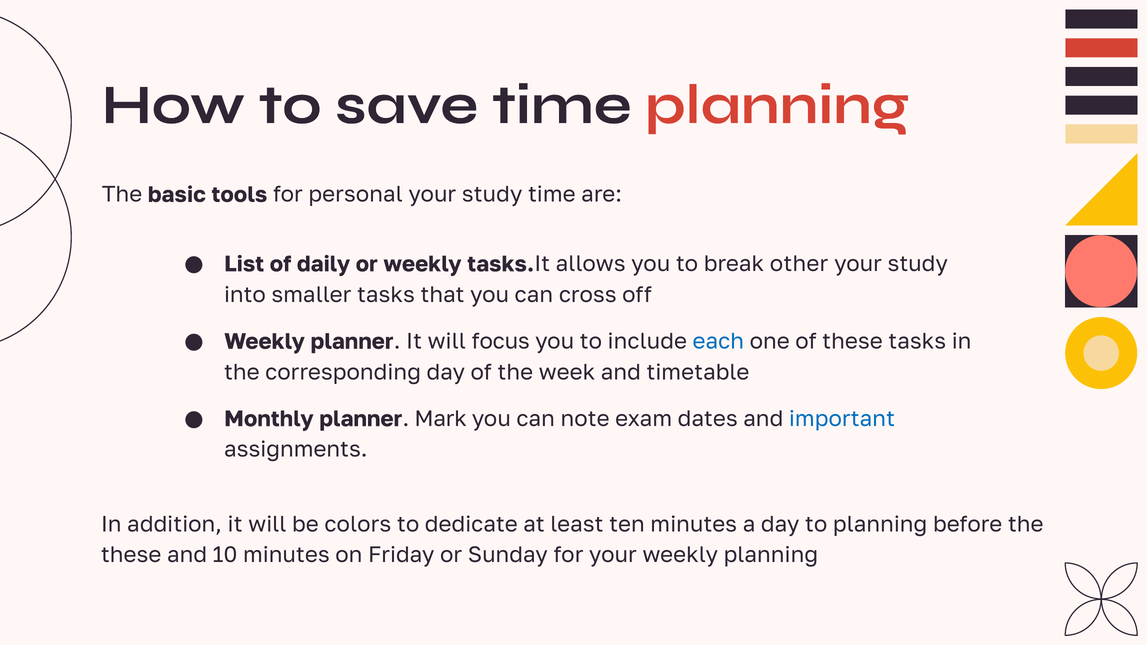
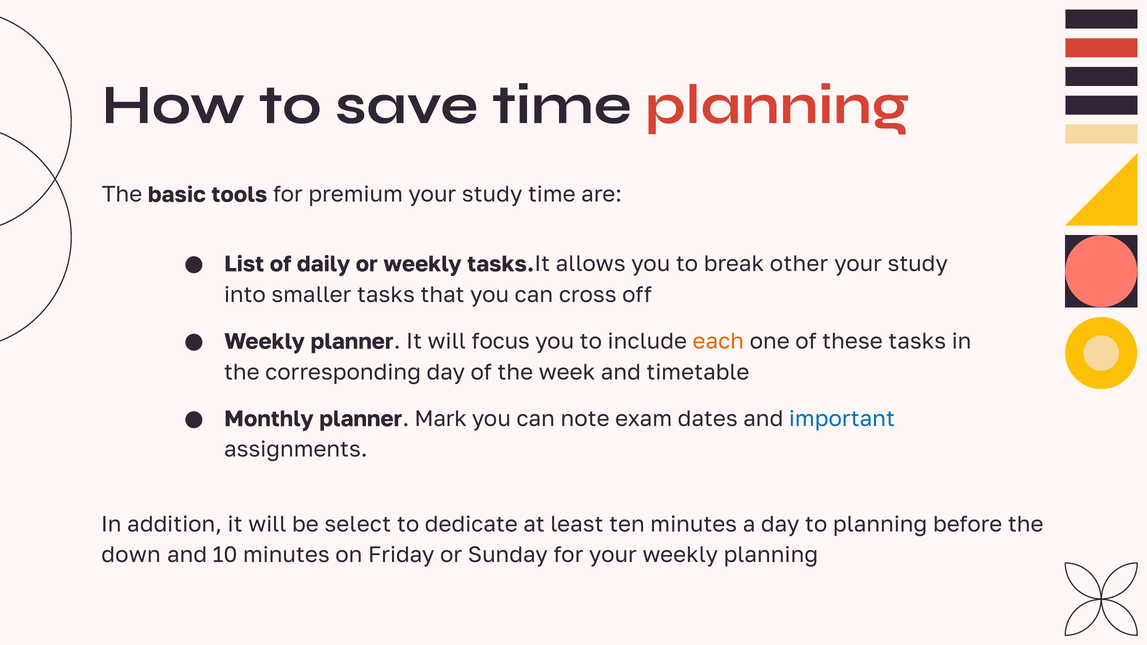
personal: personal -> premium
each colour: blue -> orange
colors: colors -> select
these at (131, 555): these -> down
